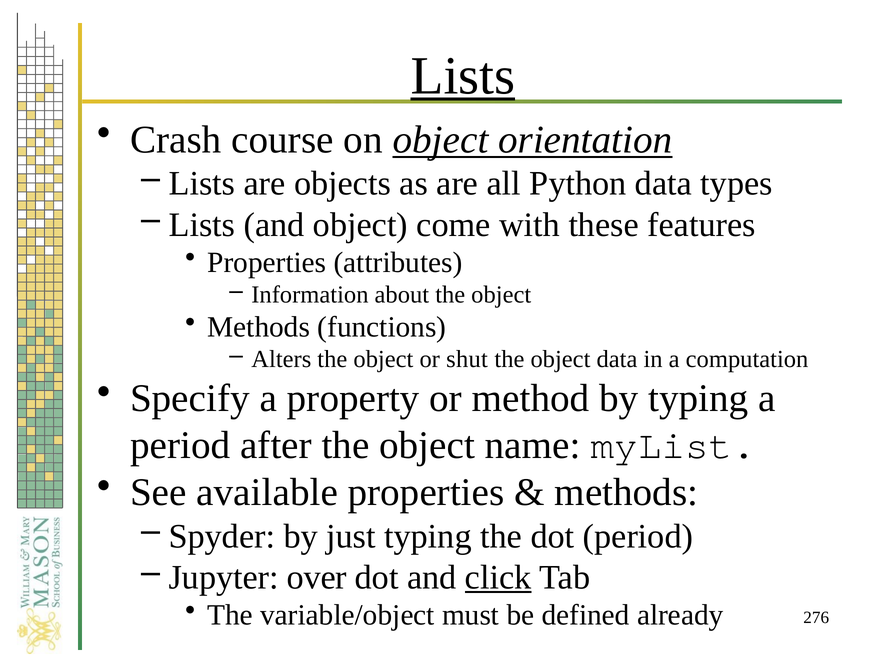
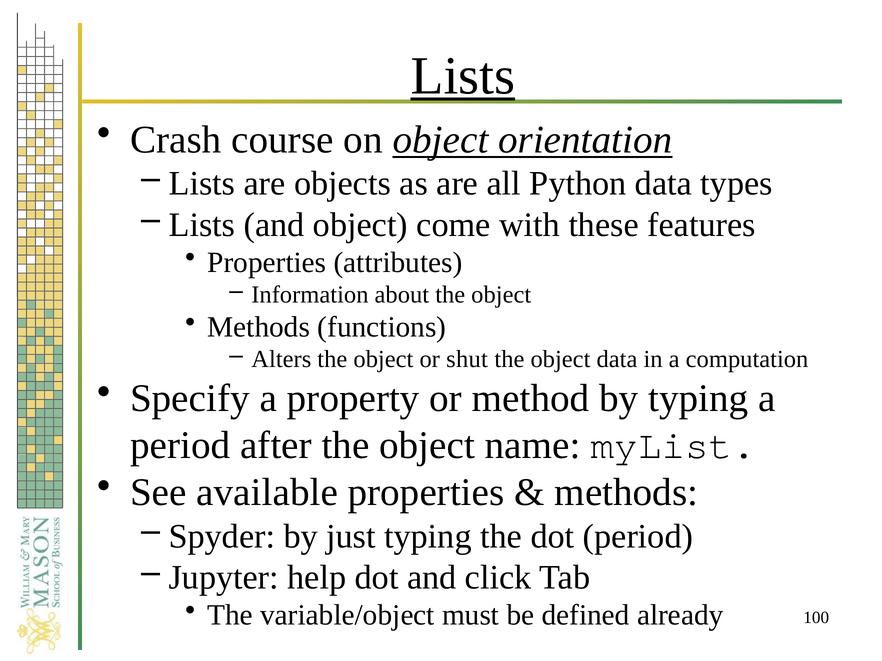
over: over -> help
click underline: present -> none
276: 276 -> 100
